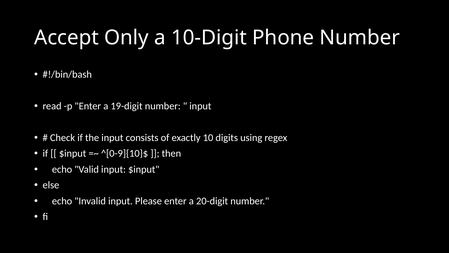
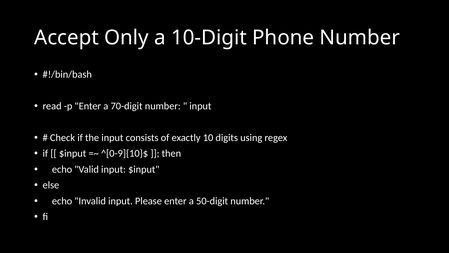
19-digit: 19-digit -> 70-digit
20-digit: 20-digit -> 50-digit
